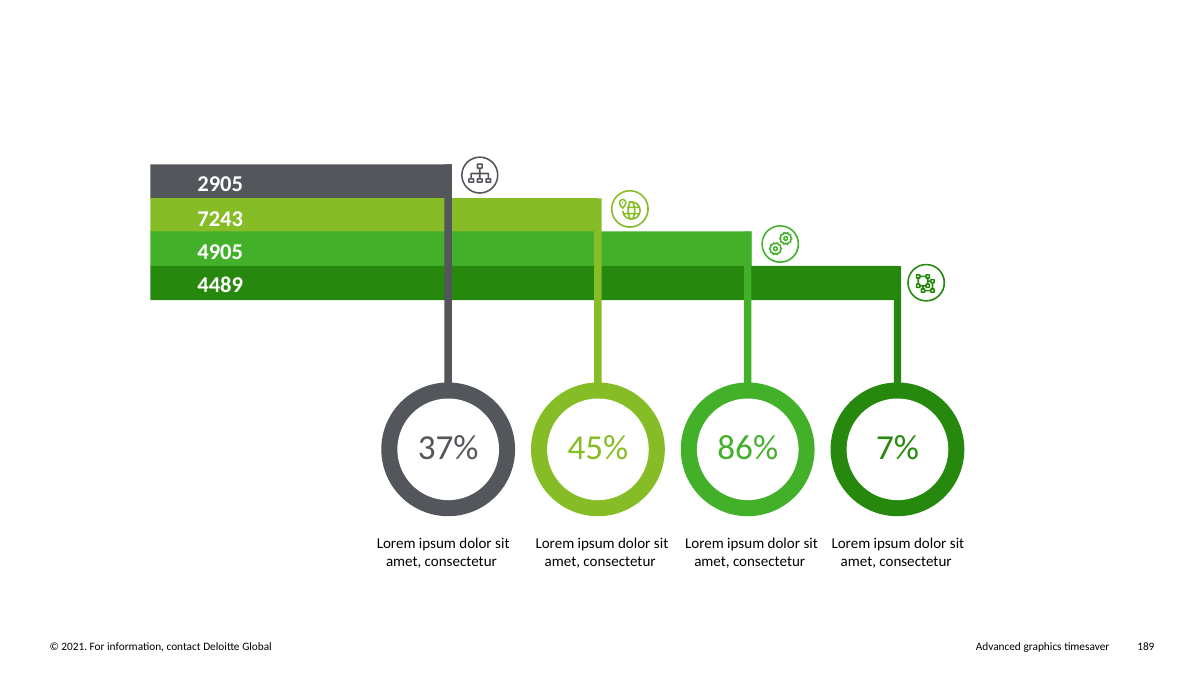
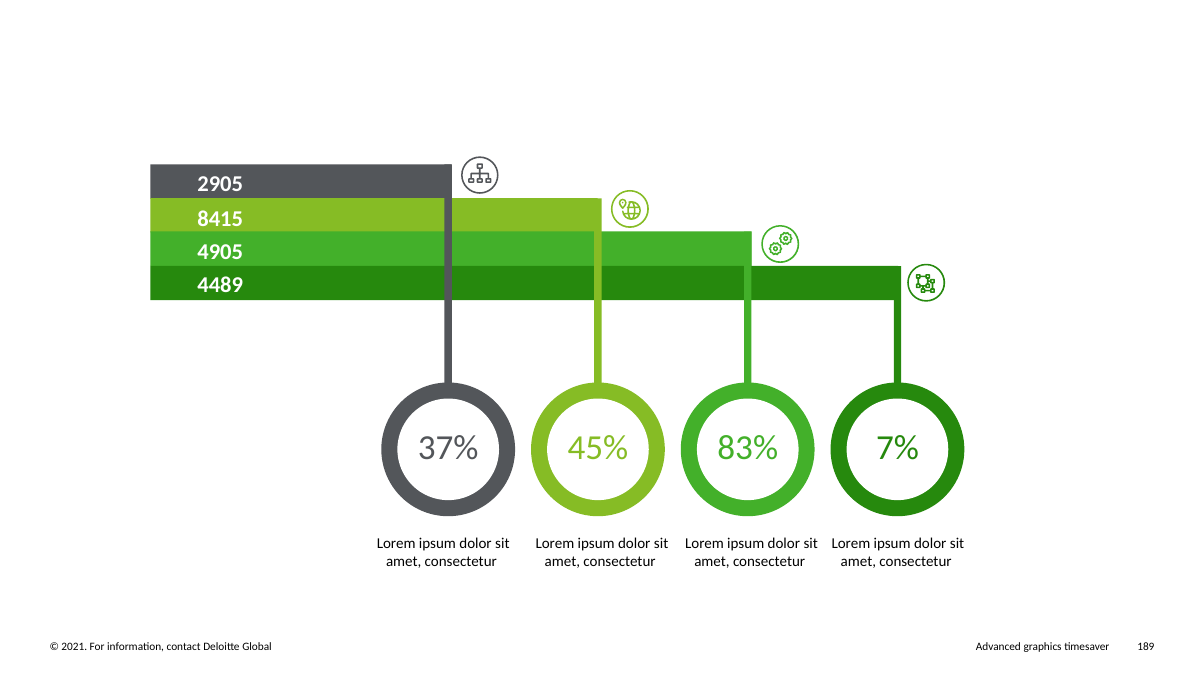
7243: 7243 -> 8415
86%: 86% -> 83%
